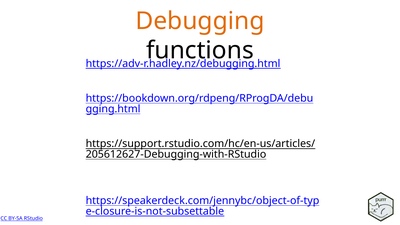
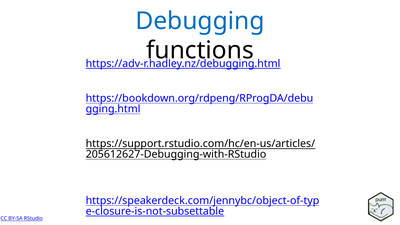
Debugging colour: orange -> blue
